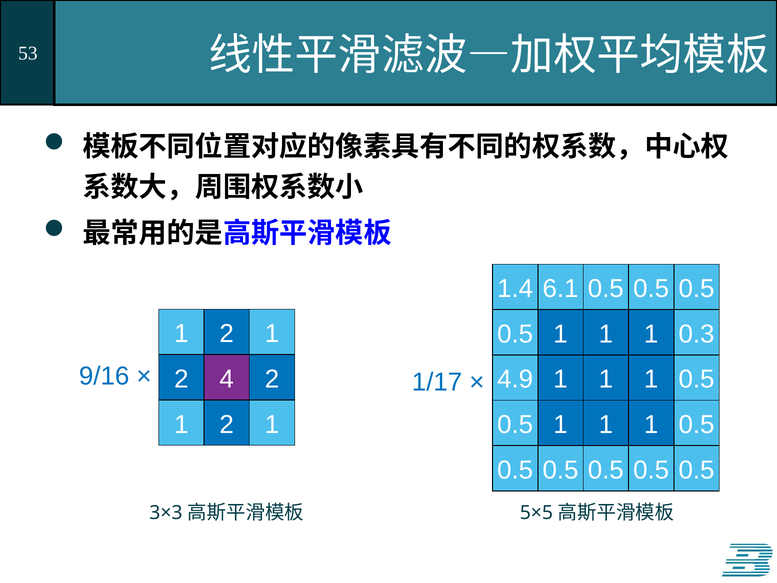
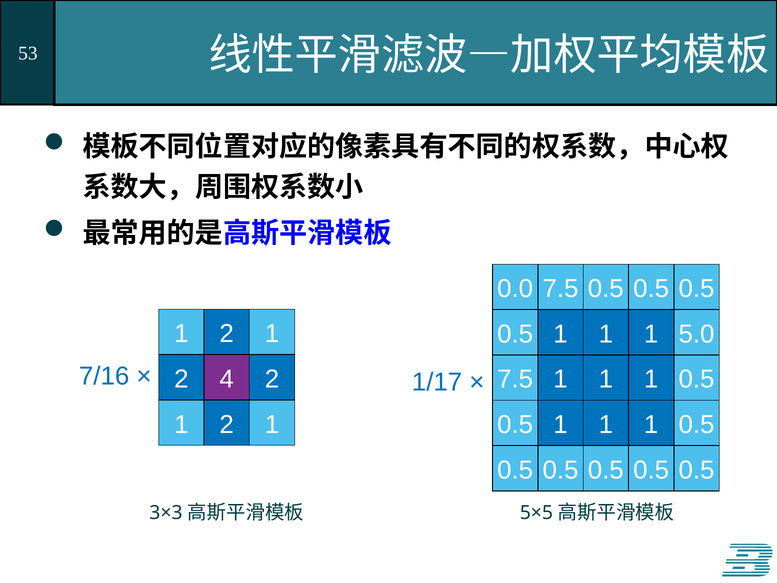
1.4: 1.4 -> 0.0
6.1 at (561, 289): 6.1 -> 7.5
0.3: 0.3 -> 5.0
9/16: 9/16 -> 7/16
4.9 at (515, 379): 4.9 -> 7.5
